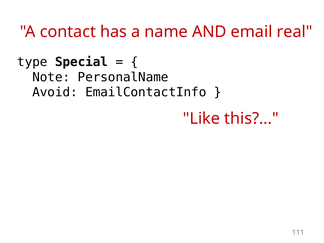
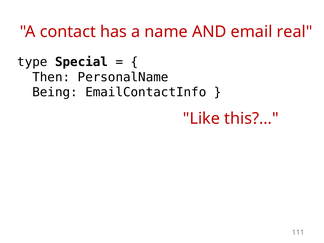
Note: Note -> Then
Avoid: Avoid -> Being
